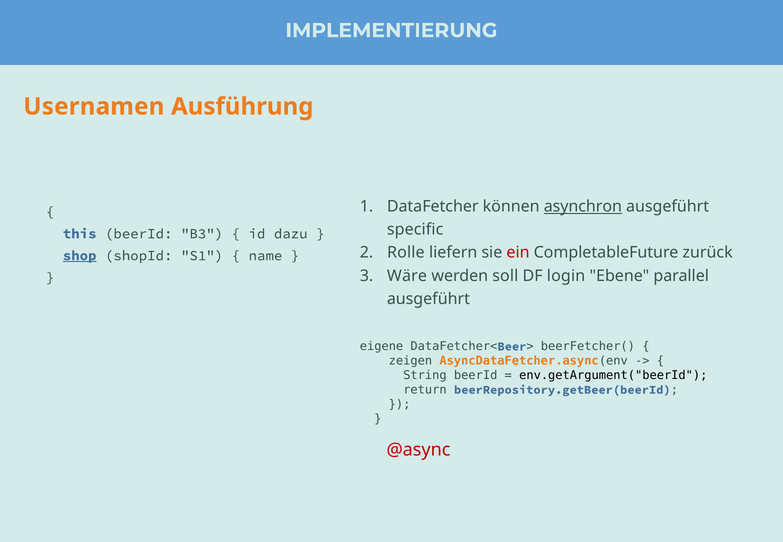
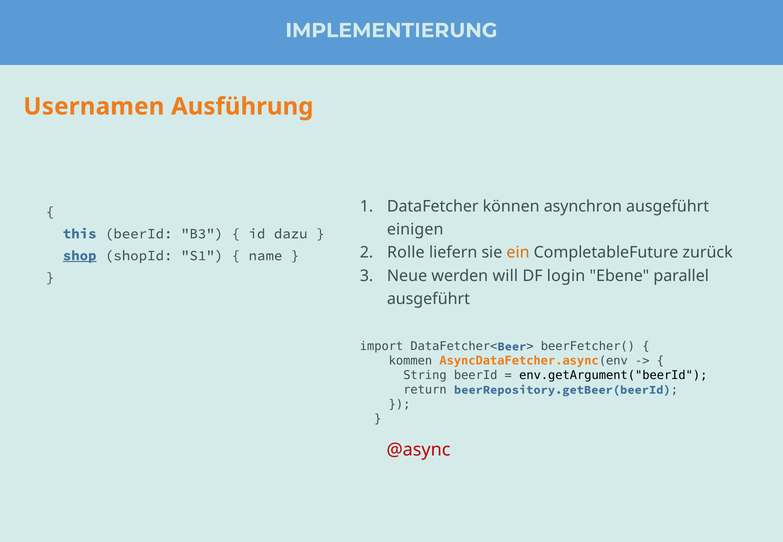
asynchron underline: present -> none
specific: specific -> einigen
ein colour: red -> orange
Wäre: Wäre -> Neue
soll: soll -> will
eigene: eigene -> import
zeigen: zeigen -> kommen
